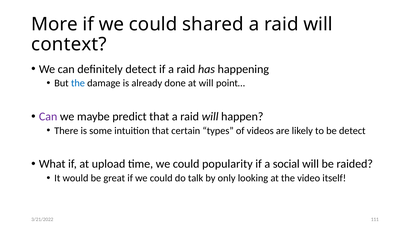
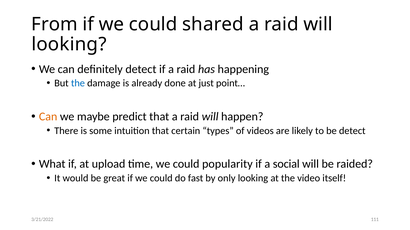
More: More -> From
context at (69, 45): context -> looking
at will: will -> just
Can at (48, 117) colour: purple -> orange
talk: talk -> fast
